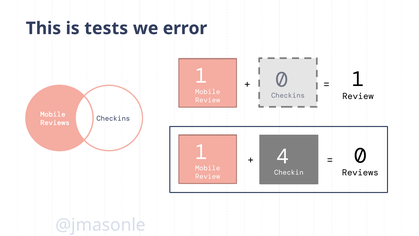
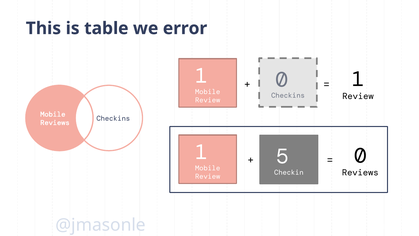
tests: tests -> table
4: 4 -> 5
